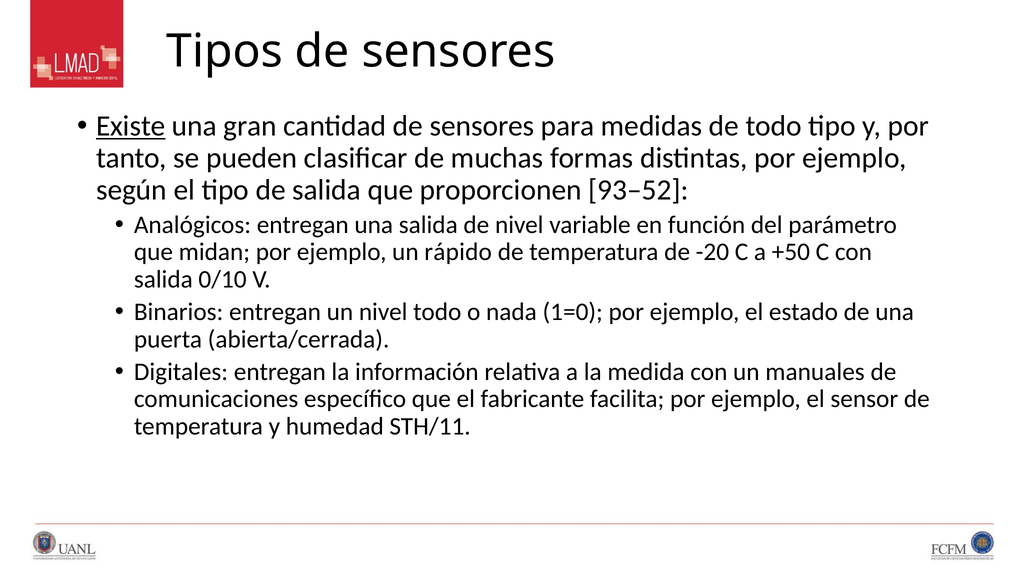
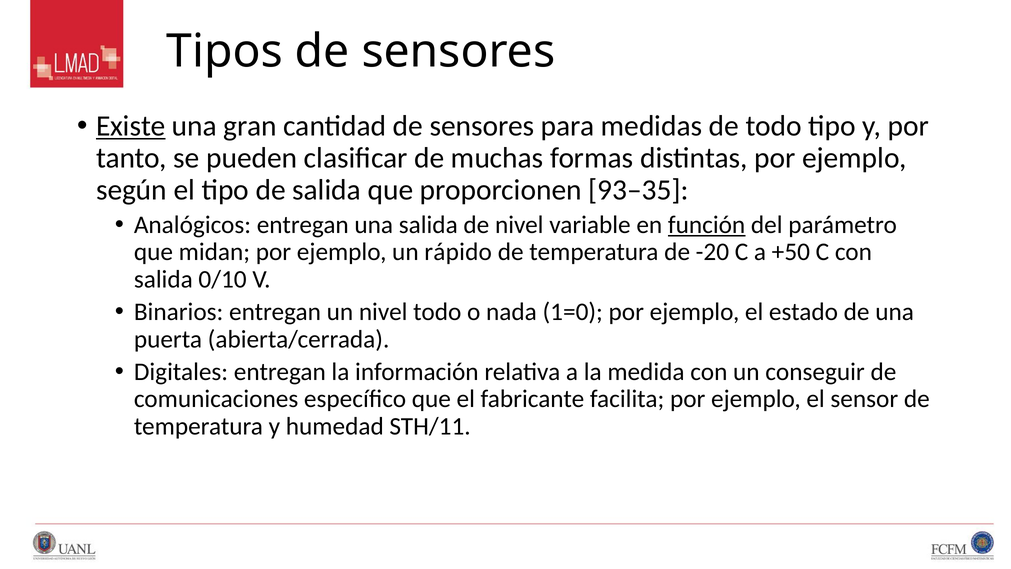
93–52: 93–52 -> 93–35
función underline: none -> present
manuales: manuales -> conseguir
